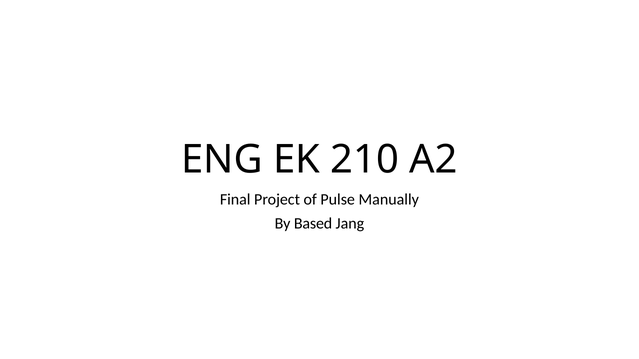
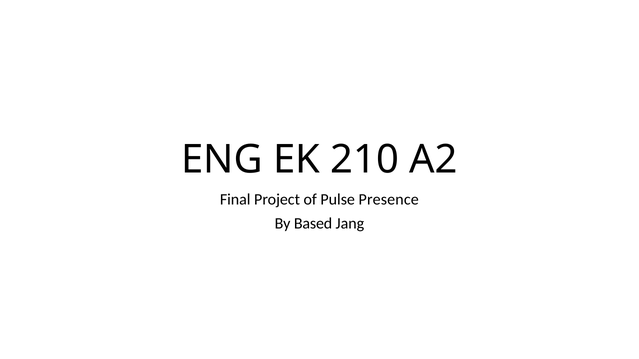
Manually: Manually -> Presence
